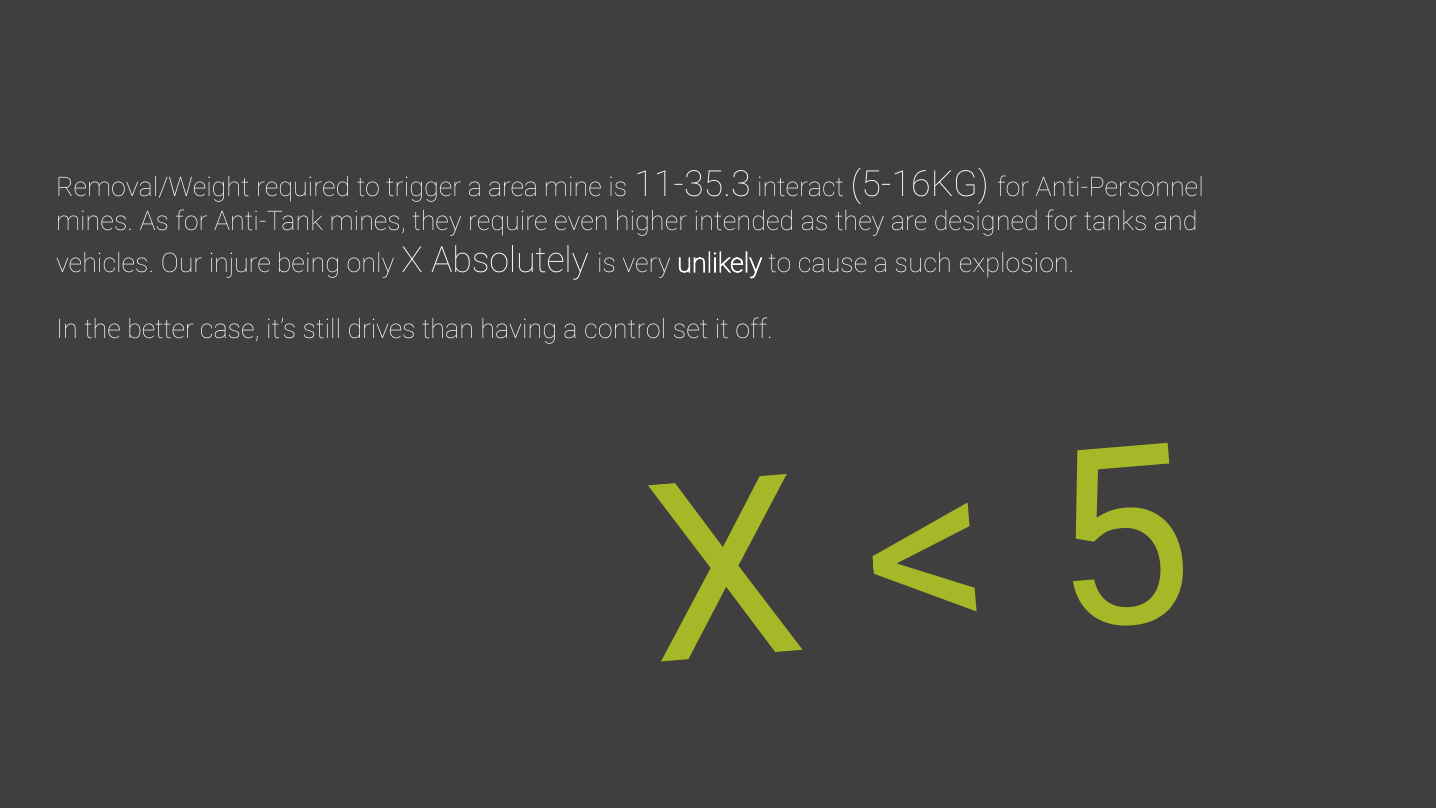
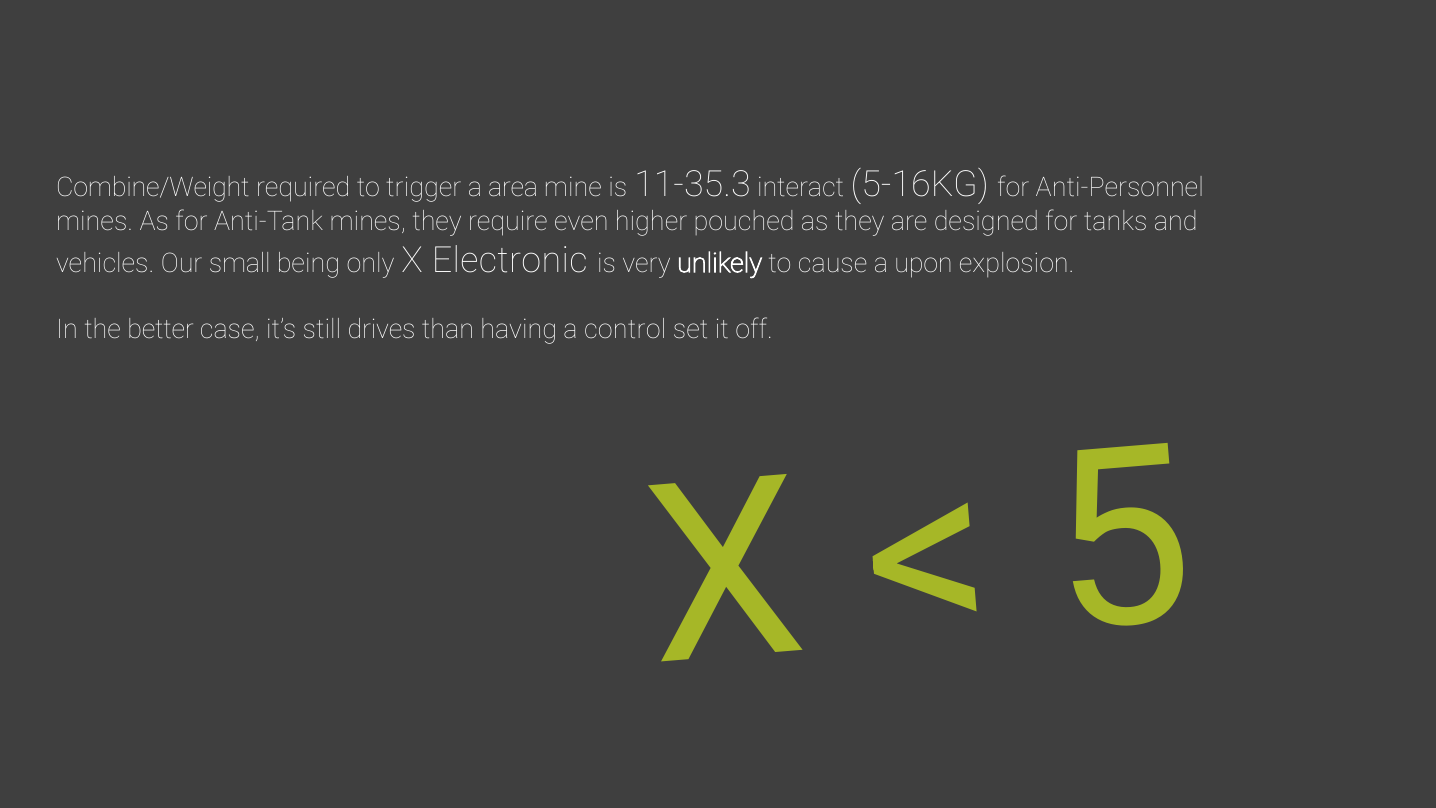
Removal/Weight: Removal/Weight -> Combine/Weight
intended: intended -> pouched
injure: injure -> small
Absolutely: Absolutely -> Electronic
such: such -> upon
